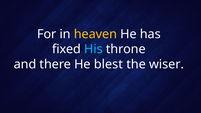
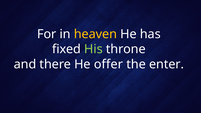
His colour: light blue -> light green
blest: blest -> offer
wiser: wiser -> enter
